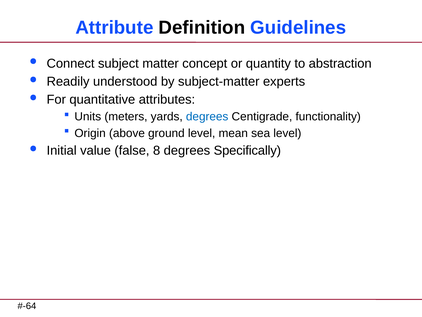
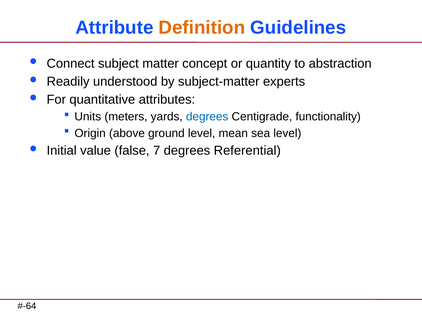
Definition colour: black -> orange
8: 8 -> 7
Specifically: Specifically -> Referential
